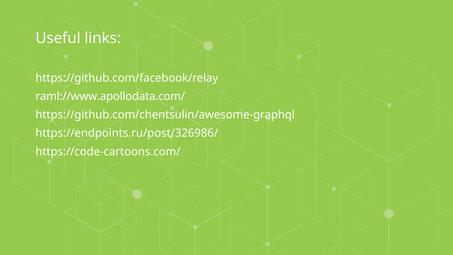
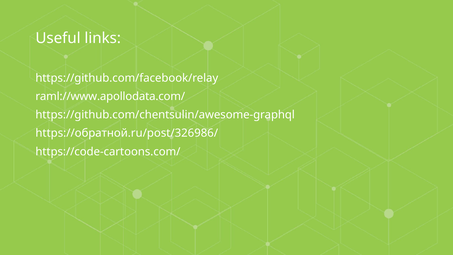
https://endpoints.ru/post/326986/: https://endpoints.ru/post/326986/ -> https://обратной.ru/post/326986/
